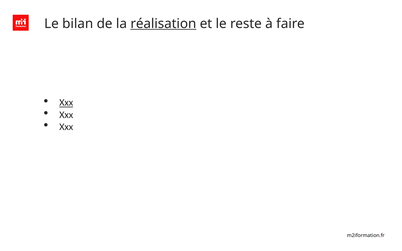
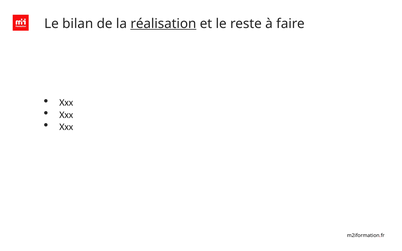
Xxx at (66, 103) underline: present -> none
